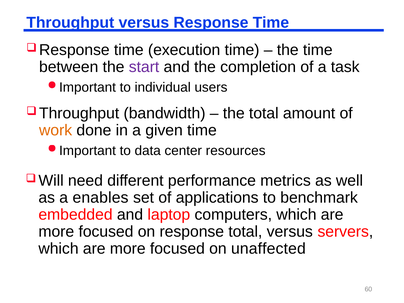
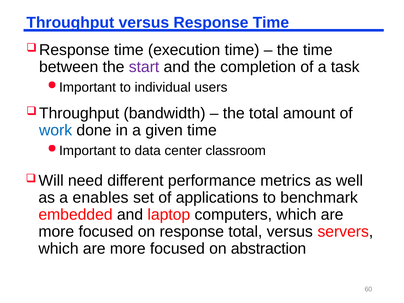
work colour: orange -> blue
resources: resources -> classroom
unaffected: unaffected -> abstraction
